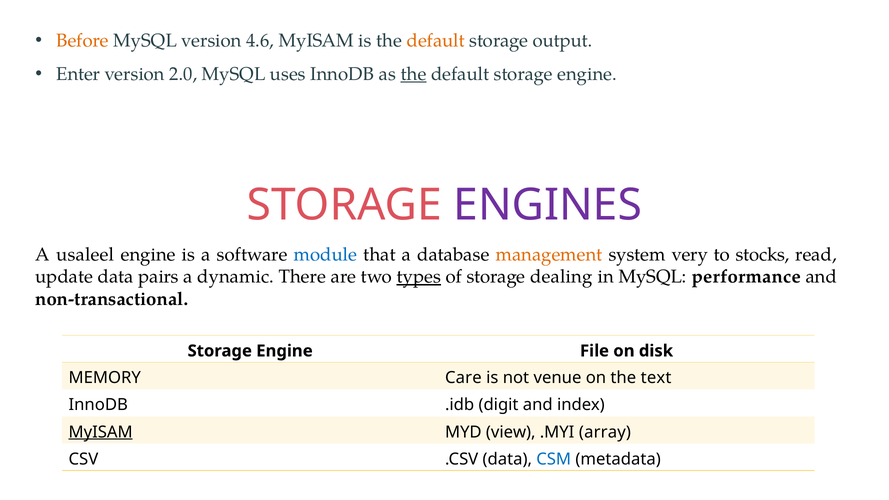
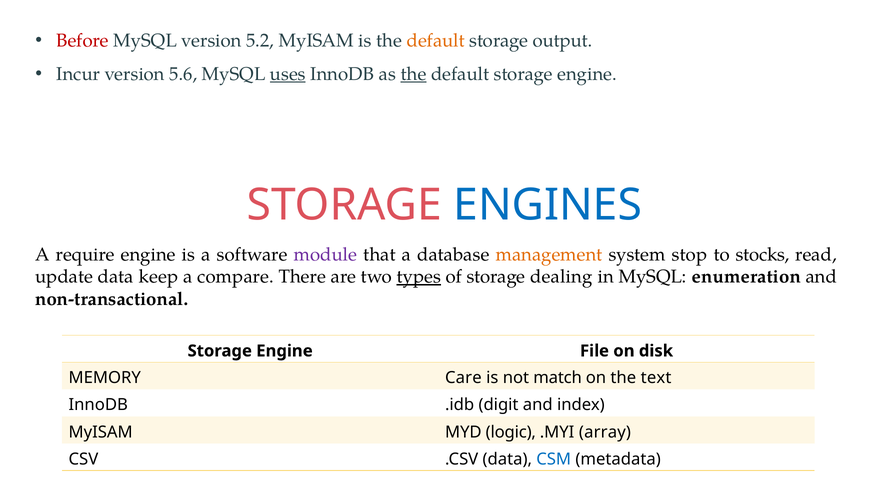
Before colour: orange -> red
4.6: 4.6 -> 5.2
Enter: Enter -> Incur
2.0: 2.0 -> 5.6
uses underline: none -> present
ENGINES colour: purple -> blue
usaleel: usaleel -> require
module colour: blue -> purple
very: very -> stop
pairs: pairs -> keep
dynamic: dynamic -> compare
performance: performance -> enumeration
venue: venue -> match
MyISAM at (101, 432) underline: present -> none
view: view -> logic
